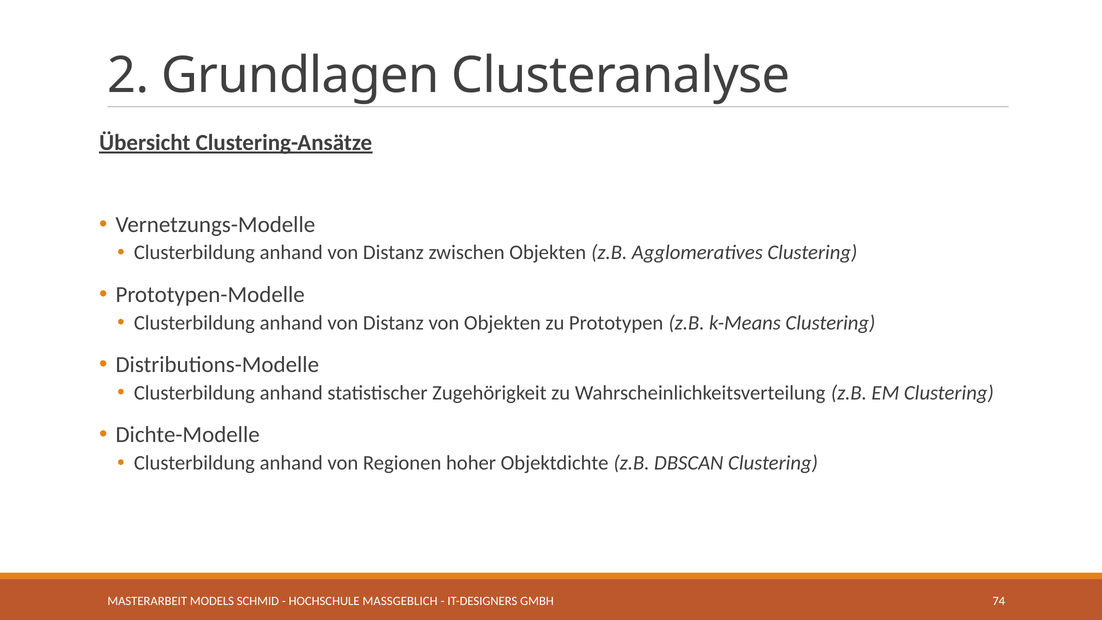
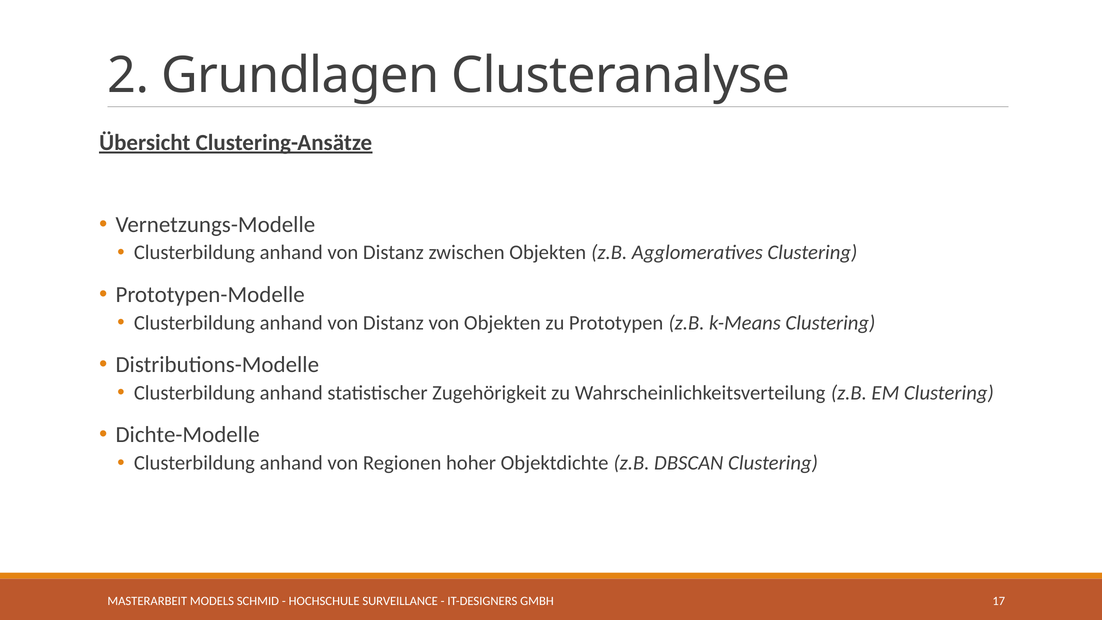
MASSGEBLICH: MASSGEBLICH -> SURVEILLANCE
74: 74 -> 17
